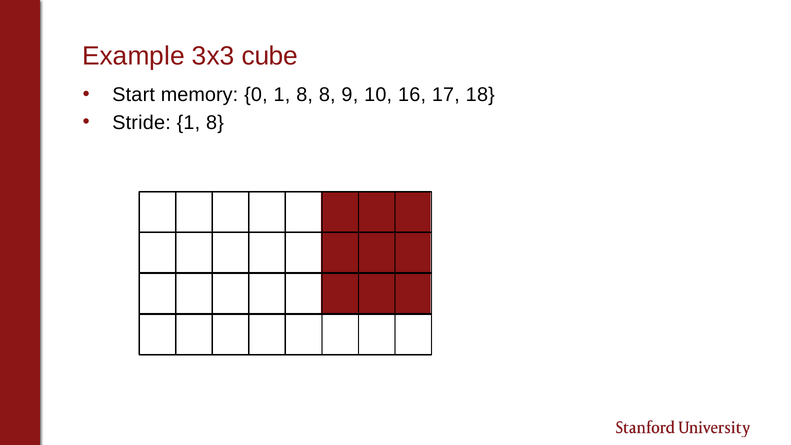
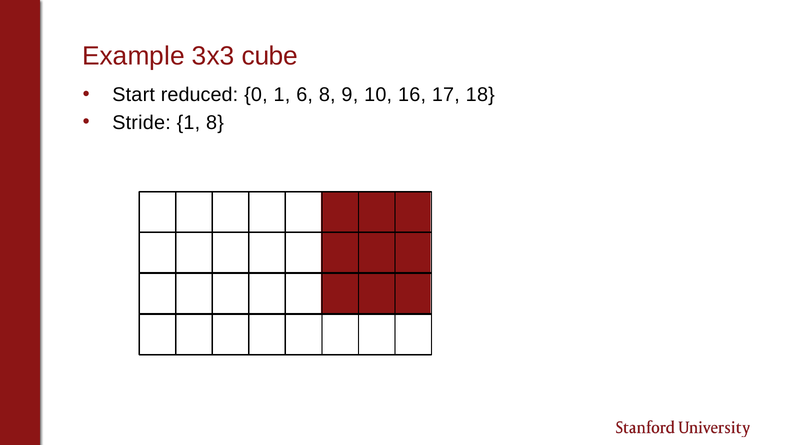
memory: memory -> reduced
0 1 8: 8 -> 6
